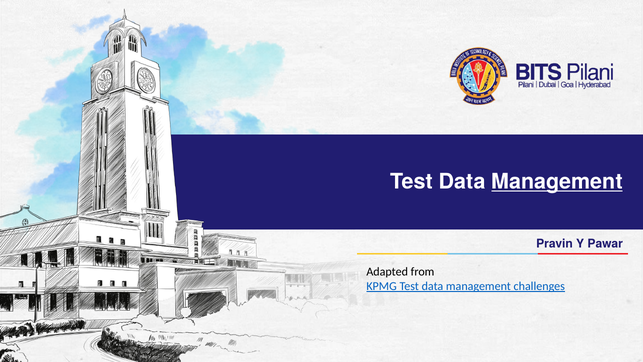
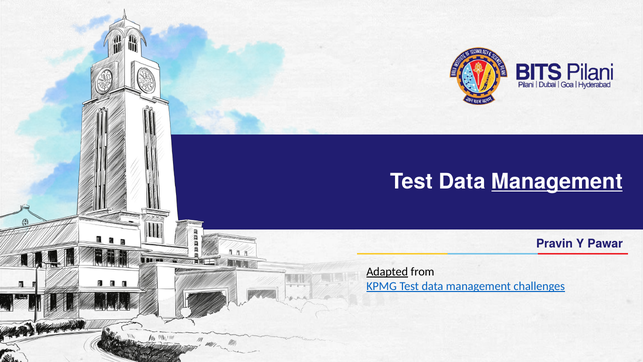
Adapted underline: none -> present
